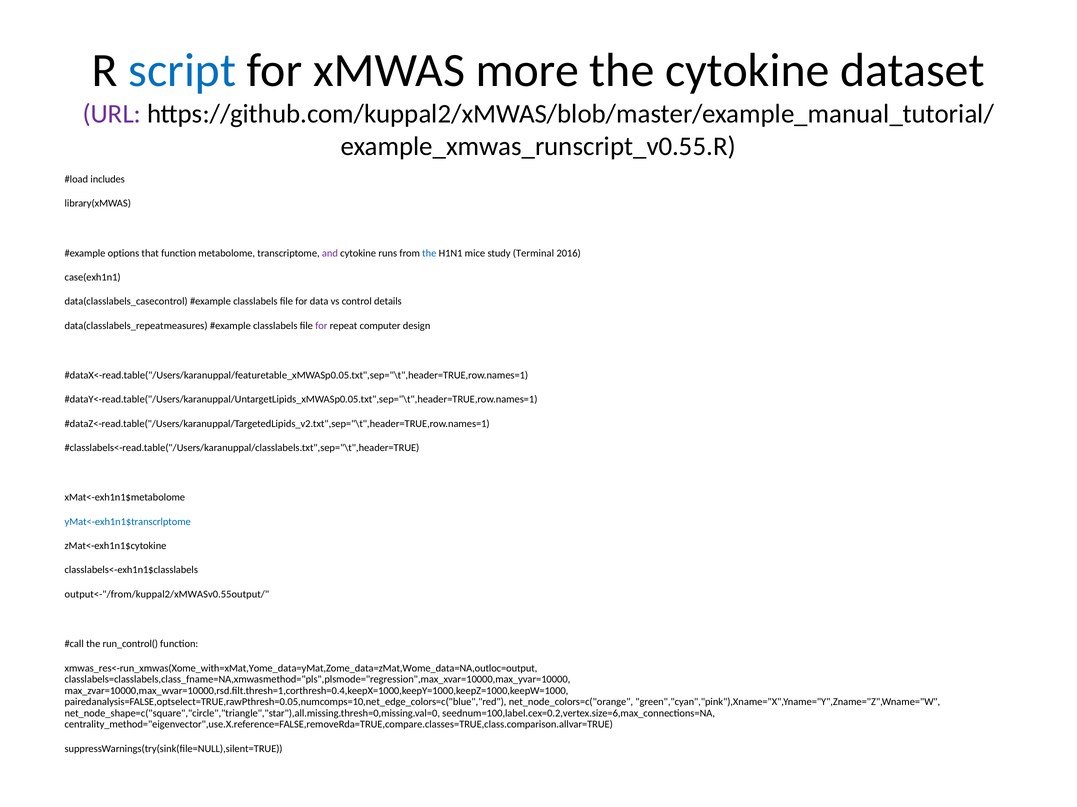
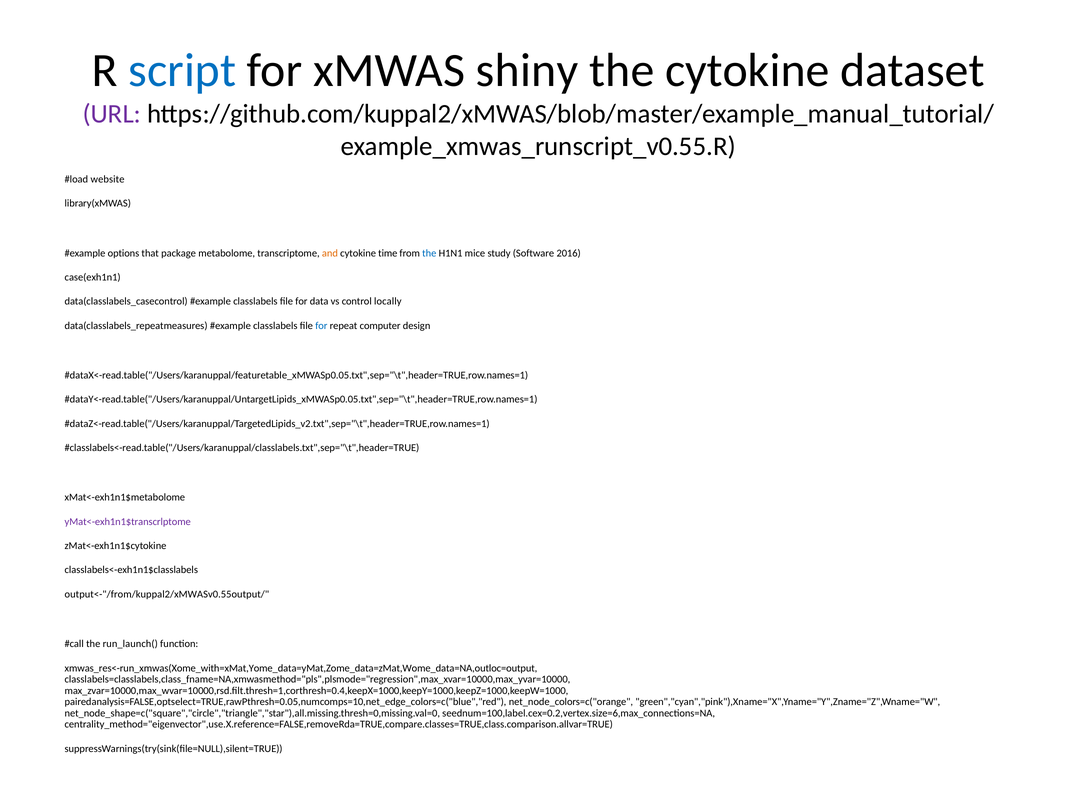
more: more -> shiny
includes: includes -> website
that function: function -> package
and colour: purple -> orange
runs: runs -> time
Terminal: Terminal -> Software
details: details -> locally
for at (321, 326) colour: purple -> blue
yMat<-exh1n1$transcrlptome colour: blue -> purple
run_control(: run_control( -> run_launch(
